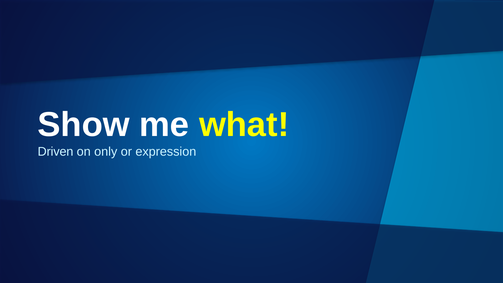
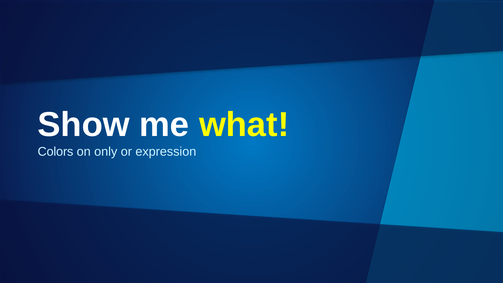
Driven: Driven -> Colors
